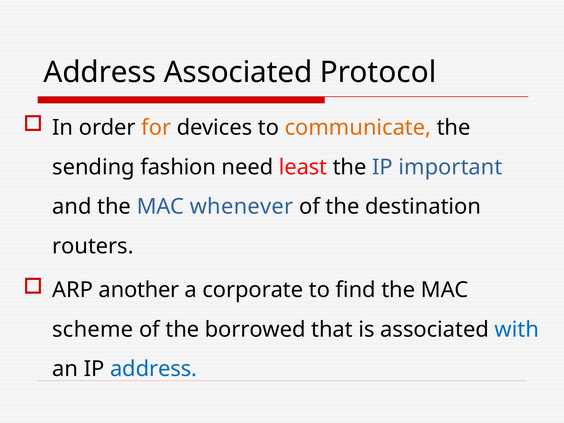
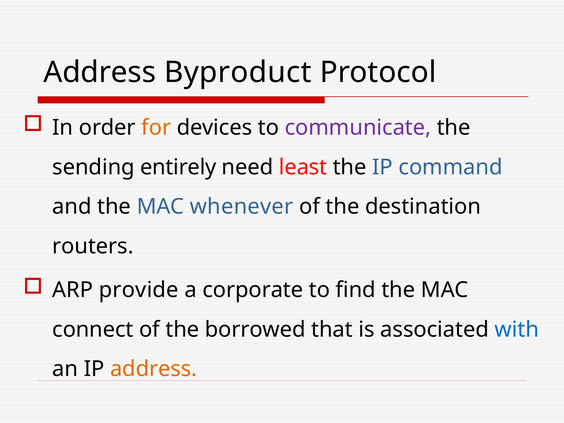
Address Associated: Associated -> Byproduct
communicate colour: orange -> purple
fashion: fashion -> entirely
important: important -> command
another: another -> provide
scheme: scheme -> connect
address at (154, 369) colour: blue -> orange
